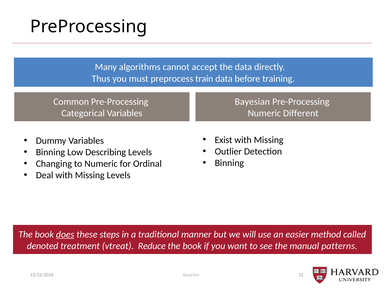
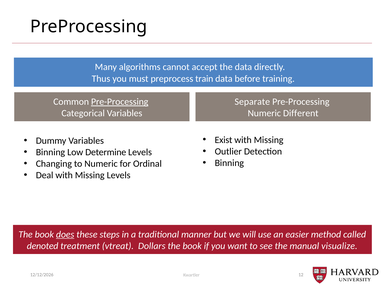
Pre-Processing at (120, 102) underline: none -> present
Bayesian: Bayesian -> Separate
Describing: Describing -> Determine
Reduce: Reduce -> Dollars
patterns: patterns -> visualize
